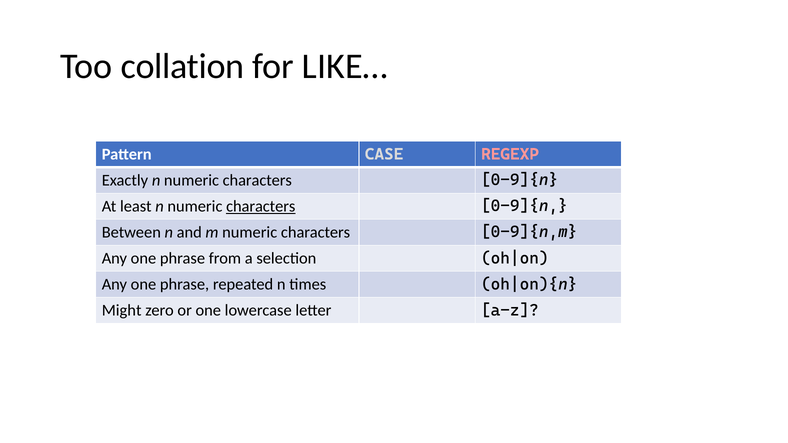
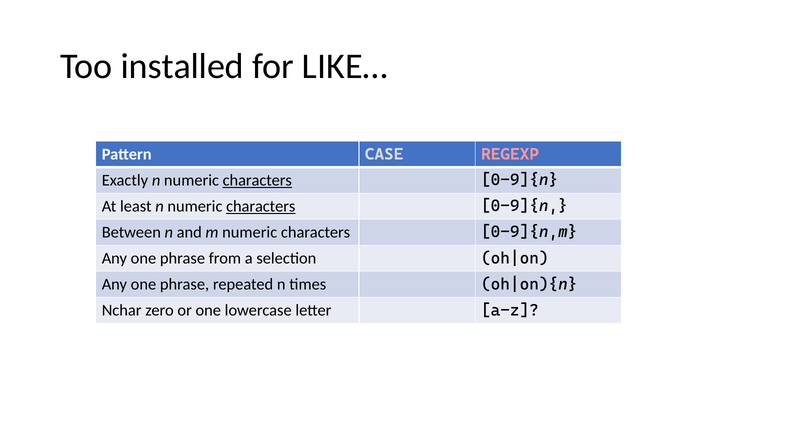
collation: collation -> installed
characters at (257, 181) underline: none -> present
Might: Might -> Nchar
